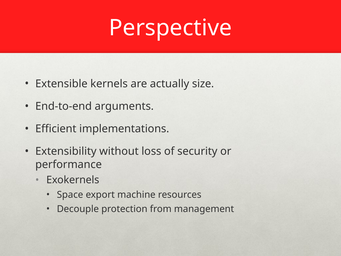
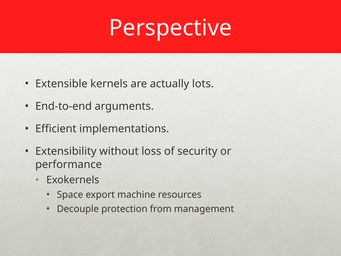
size: size -> lots
